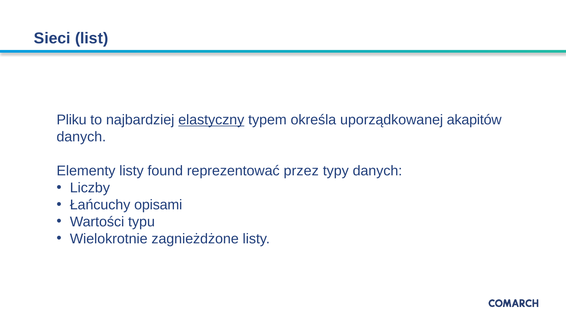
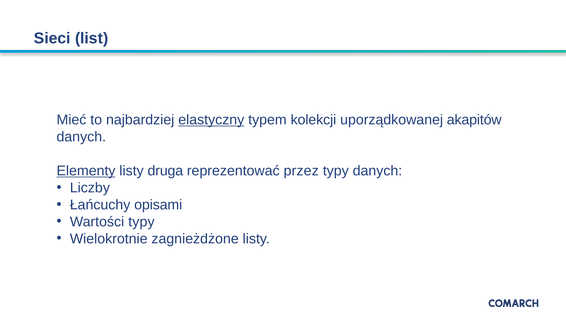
Pliku: Pliku -> Mieć
określa: określa -> kolekcji
Elementy underline: none -> present
found: found -> druga
Wartości typu: typu -> typy
